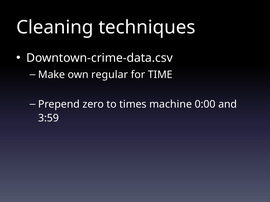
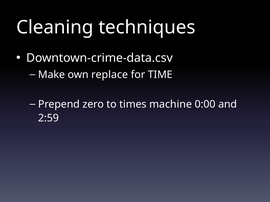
regular: regular -> replace
3:59: 3:59 -> 2:59
